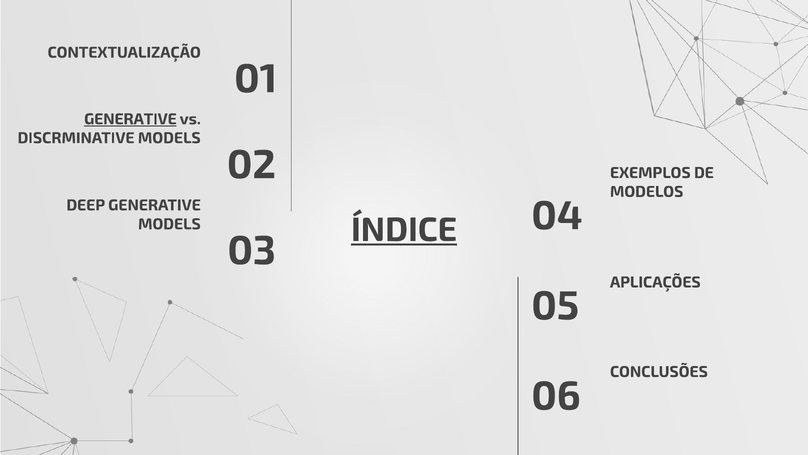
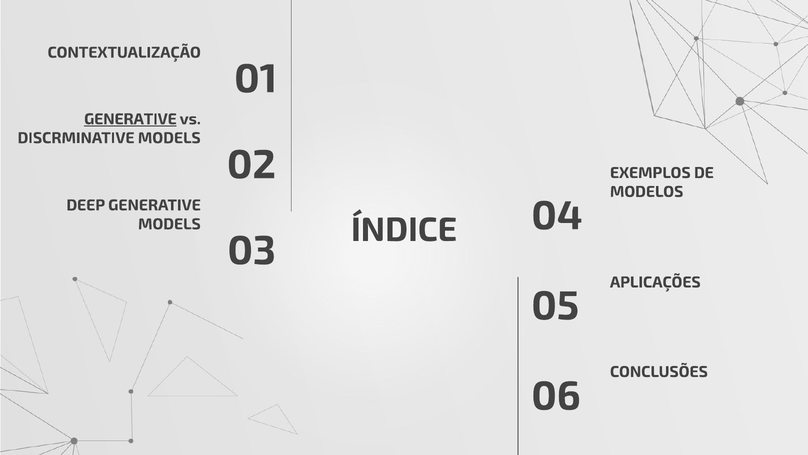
ÍNDICE underline: present -> none
